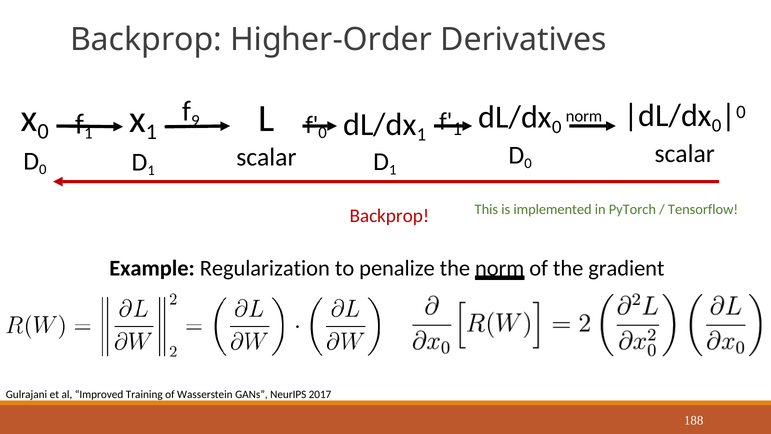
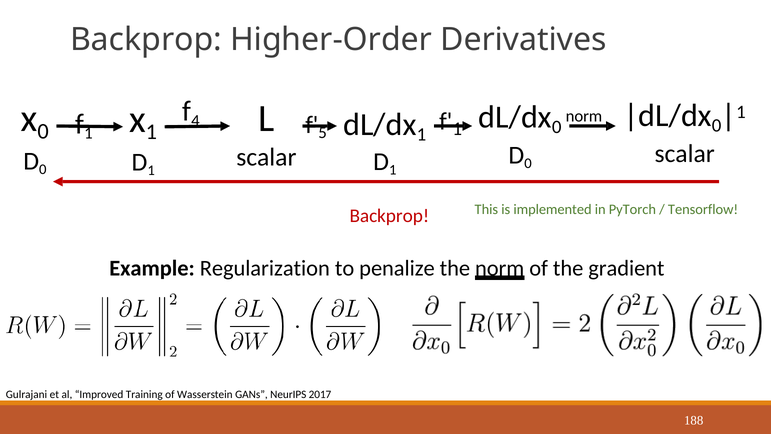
9: 9 -> 4
0 at (741, 112): 0 -> 1
0 at (323, 133): 0 -> 5
